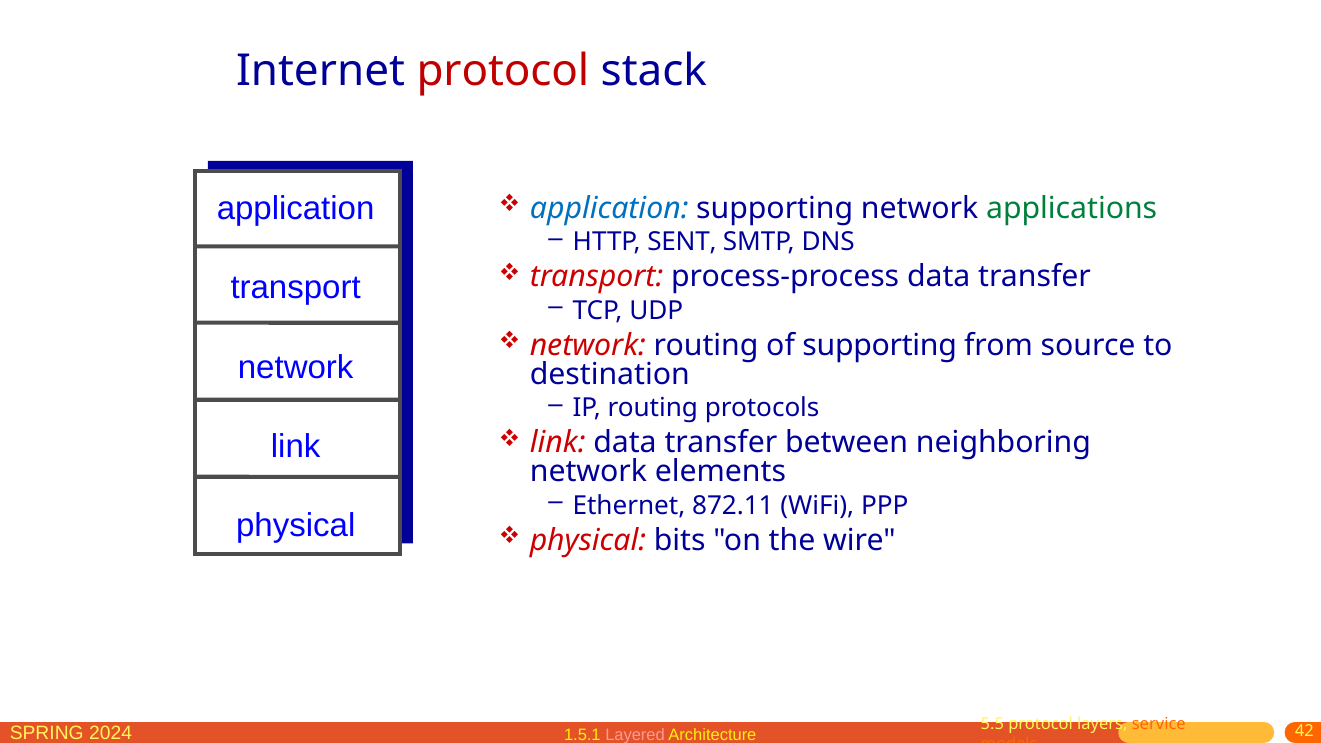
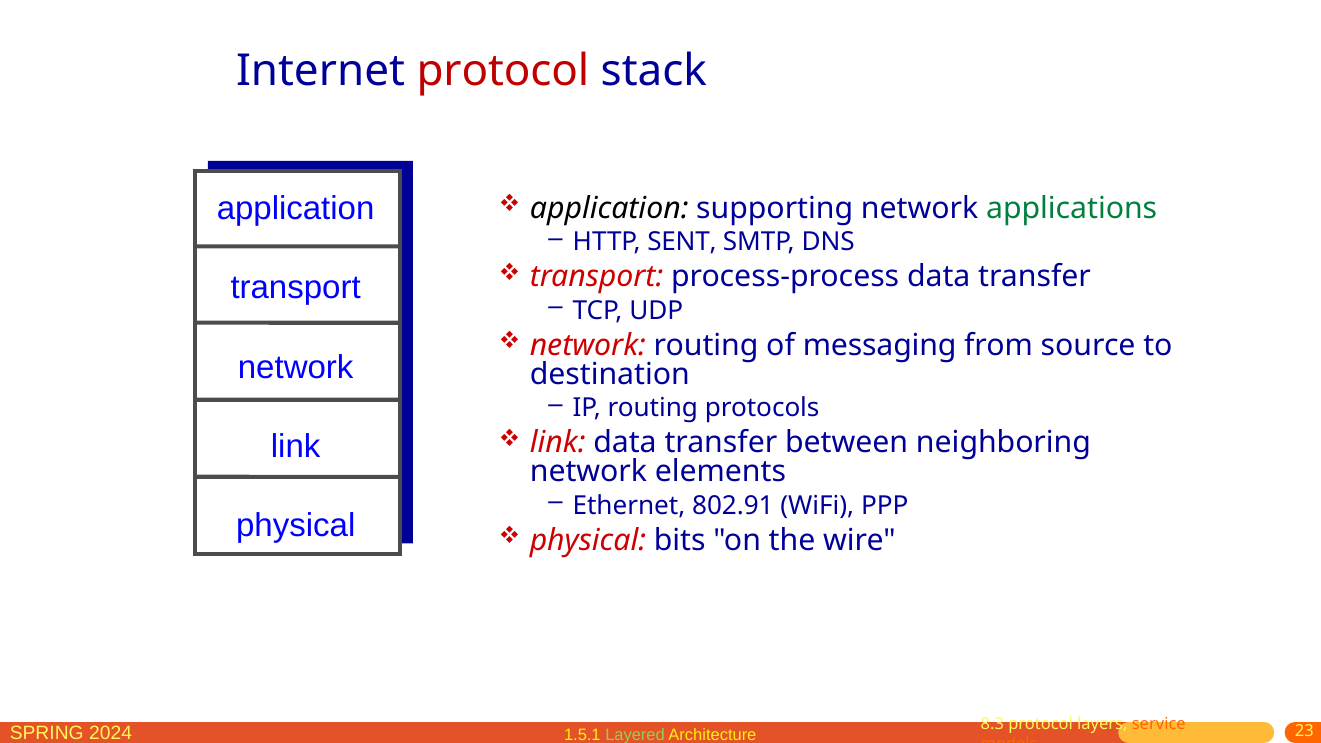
application at (609, 209) colour: blue -> black
of supporting: supporting -> messaging
872.11: 872.11 -> 802.91
5.5: 5.5 -> 8.3
42: 42 -> 23
Layered colour: pink -> light green
